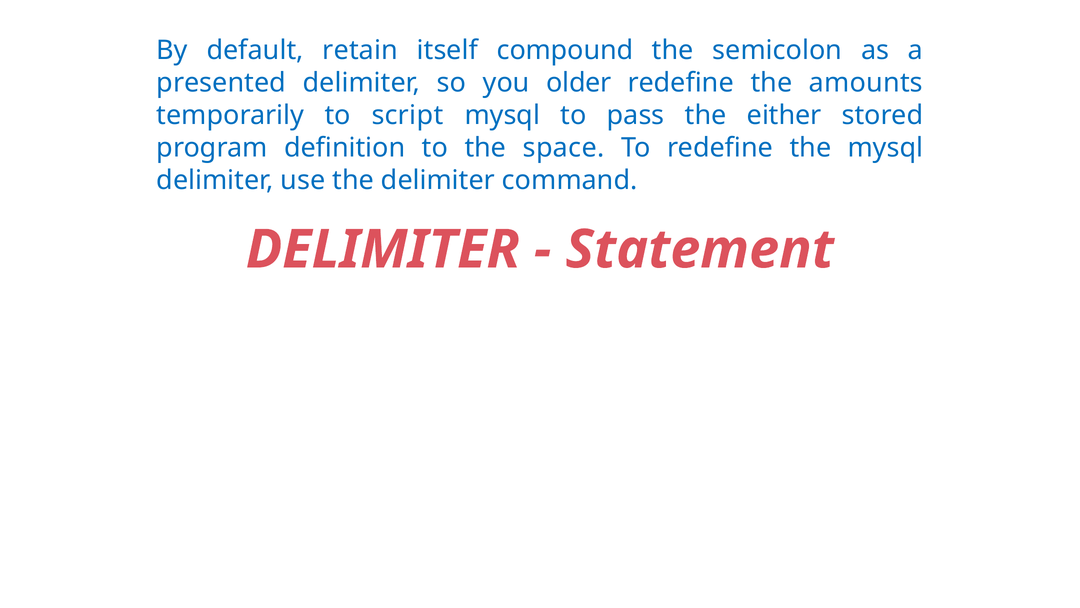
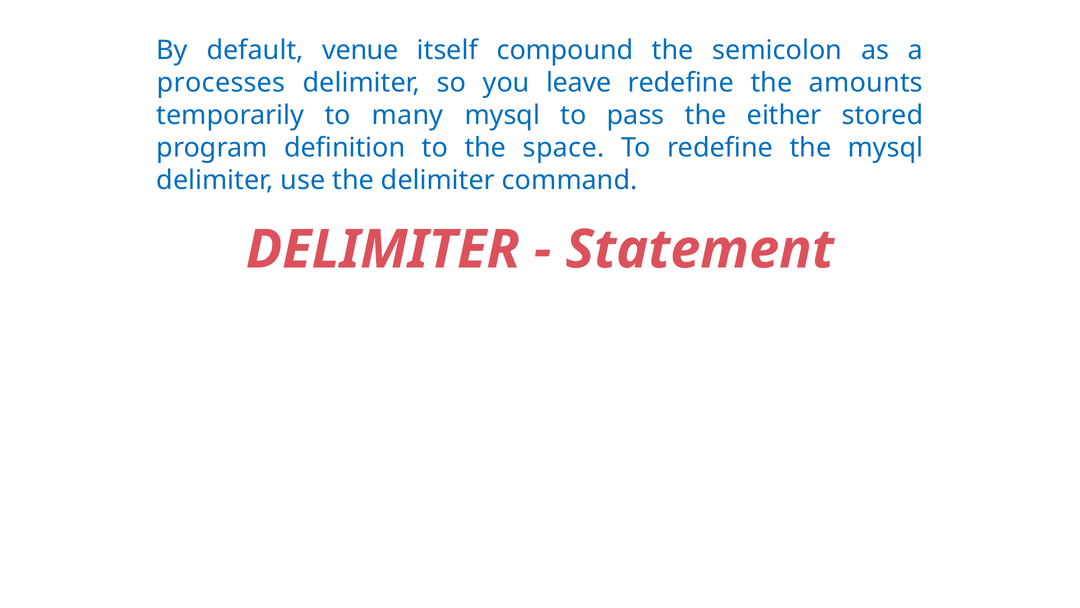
retain: retain -> venue
presented: presented -> processes
older: older -> leave
script: script -> many
